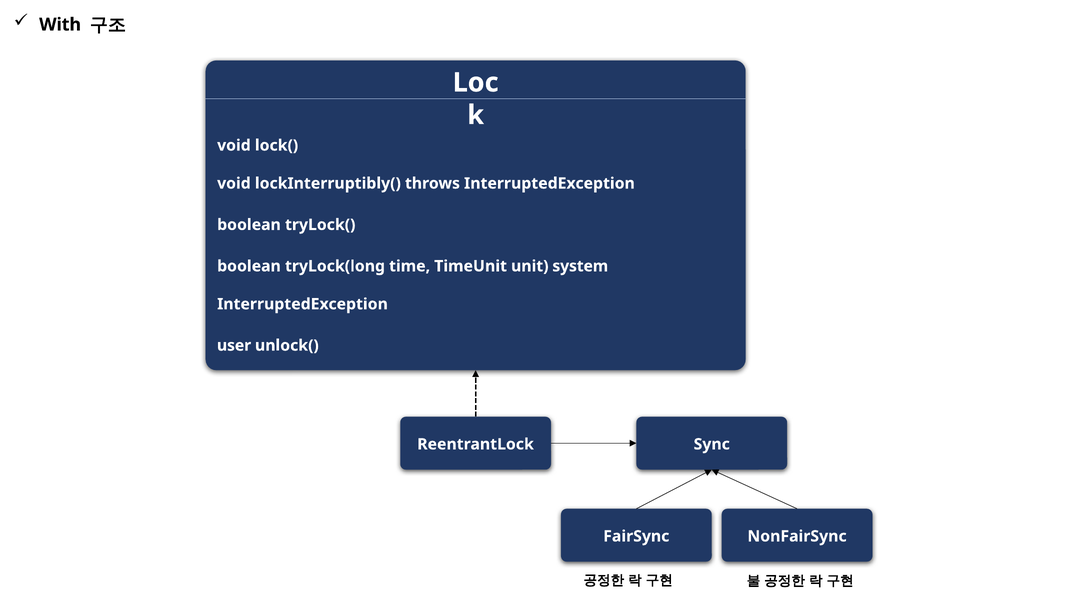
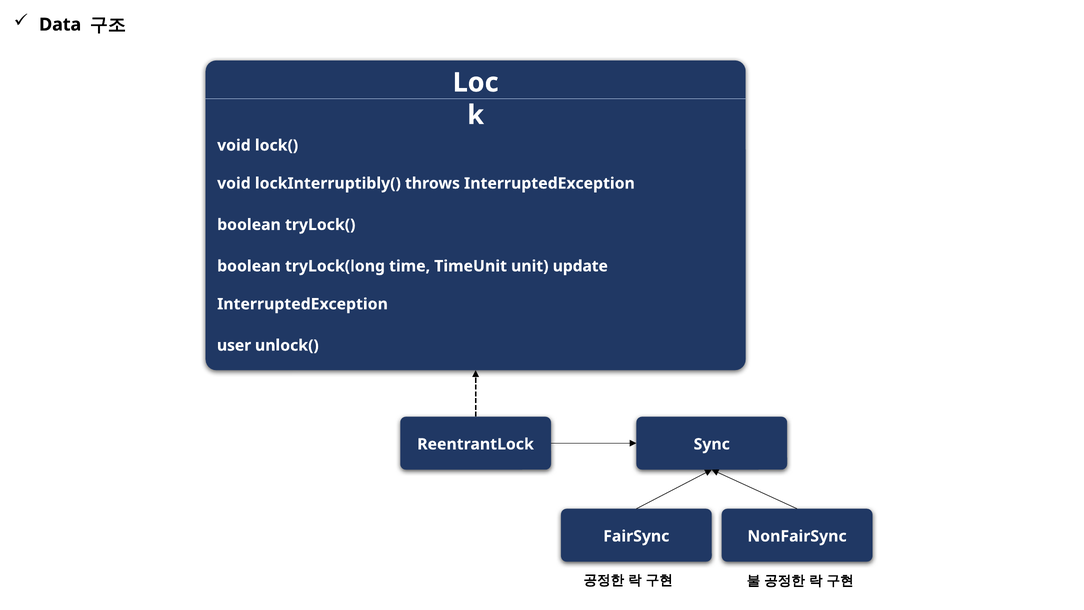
With: With -> Data
system: system -> update
